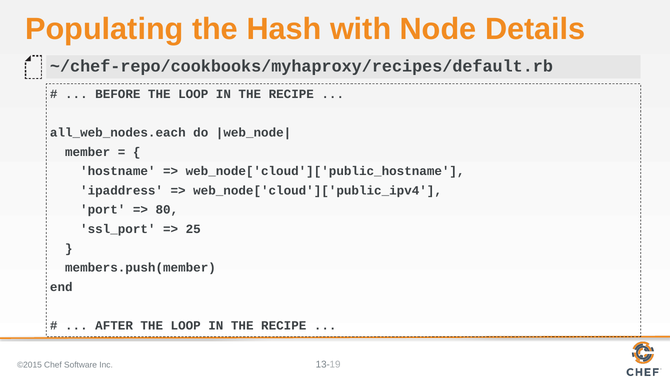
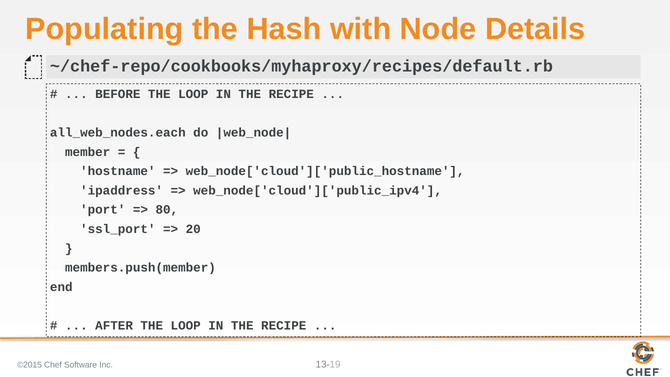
25: 25 -> 20
